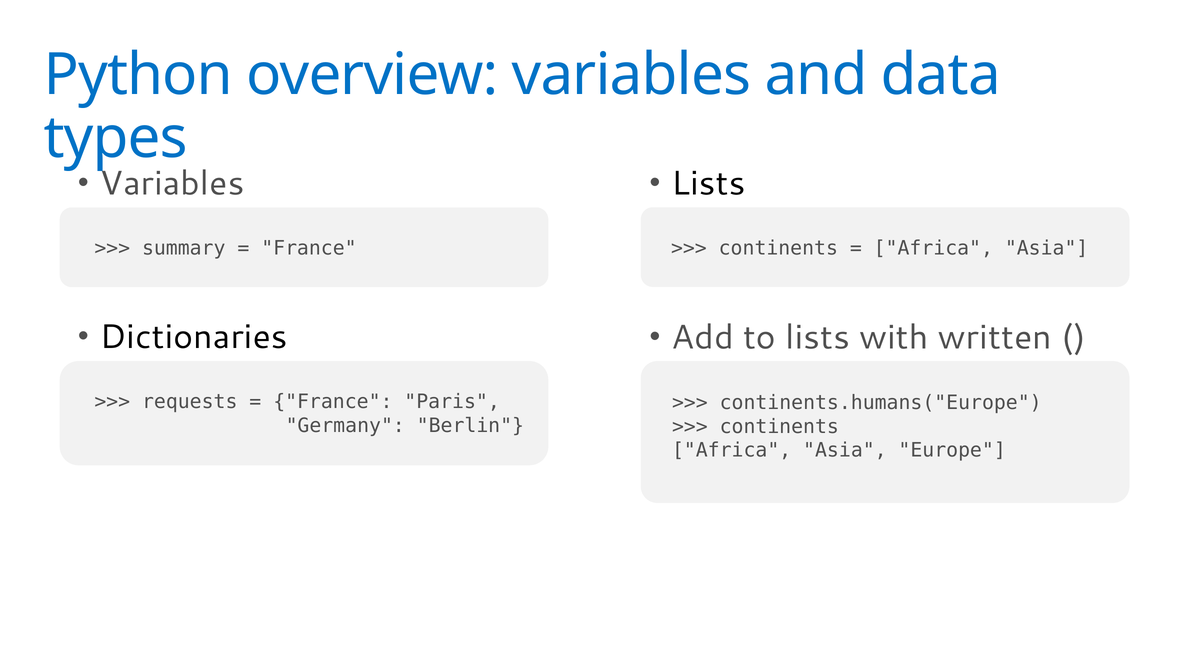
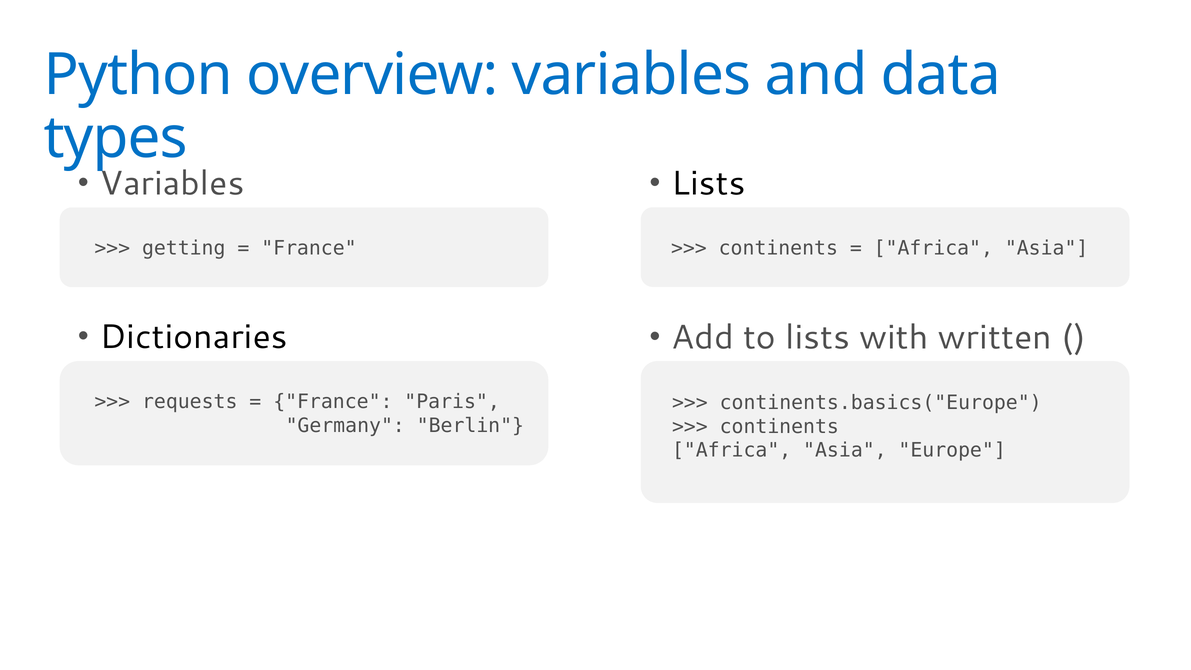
summary: summary -> getting
continents.humans("Europe: continents.humans("Europe -> continents.basics("Europe
